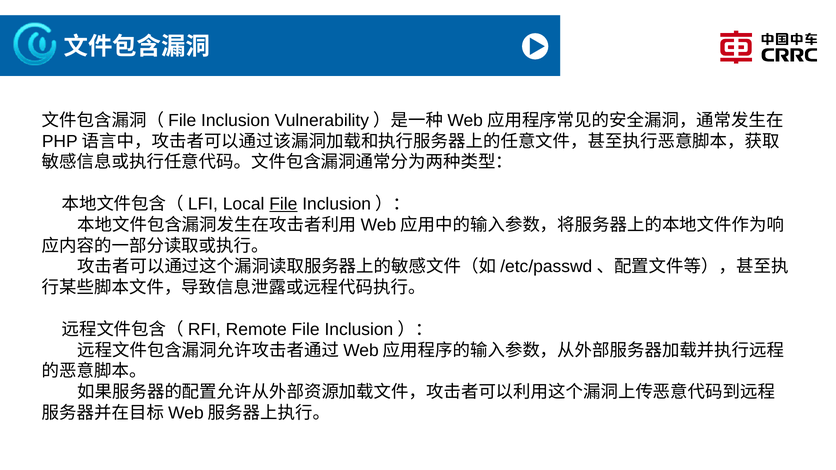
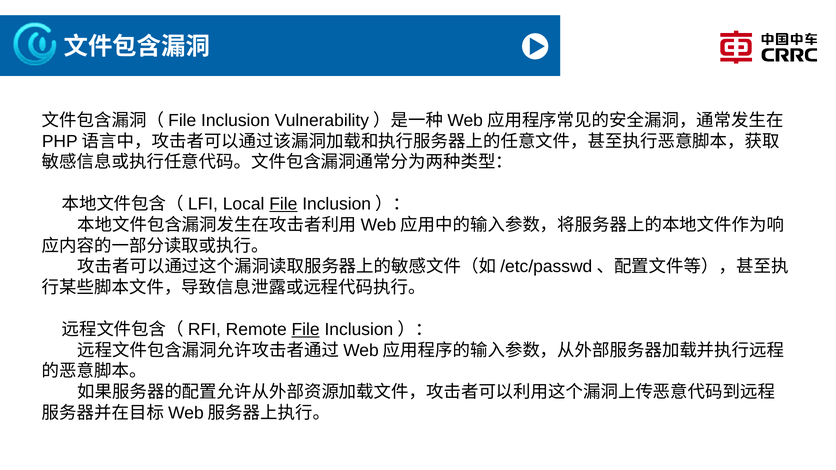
File at (306, 330) underline: none -> present
